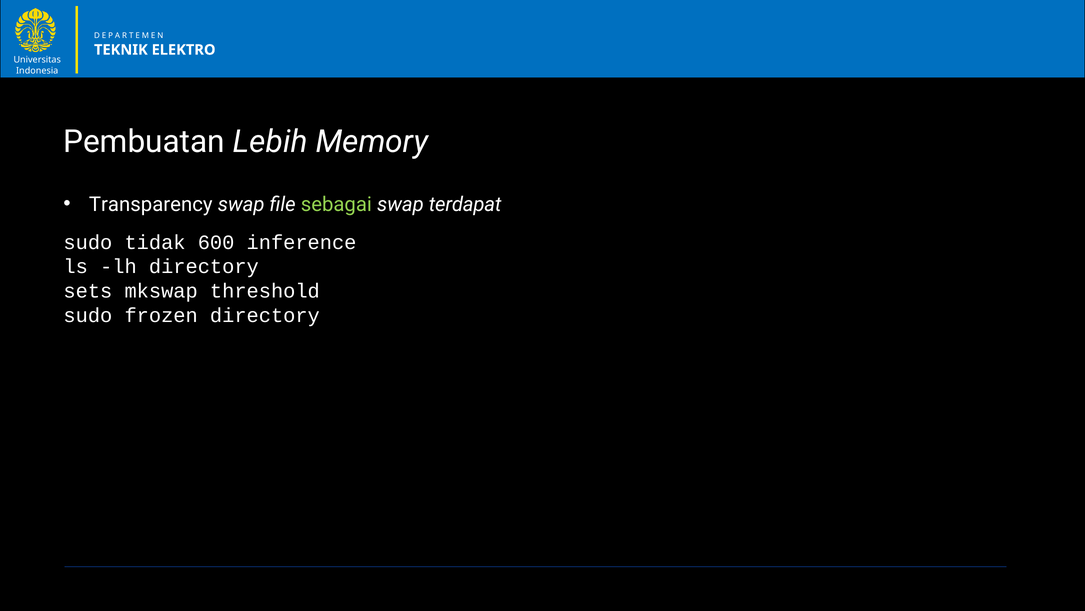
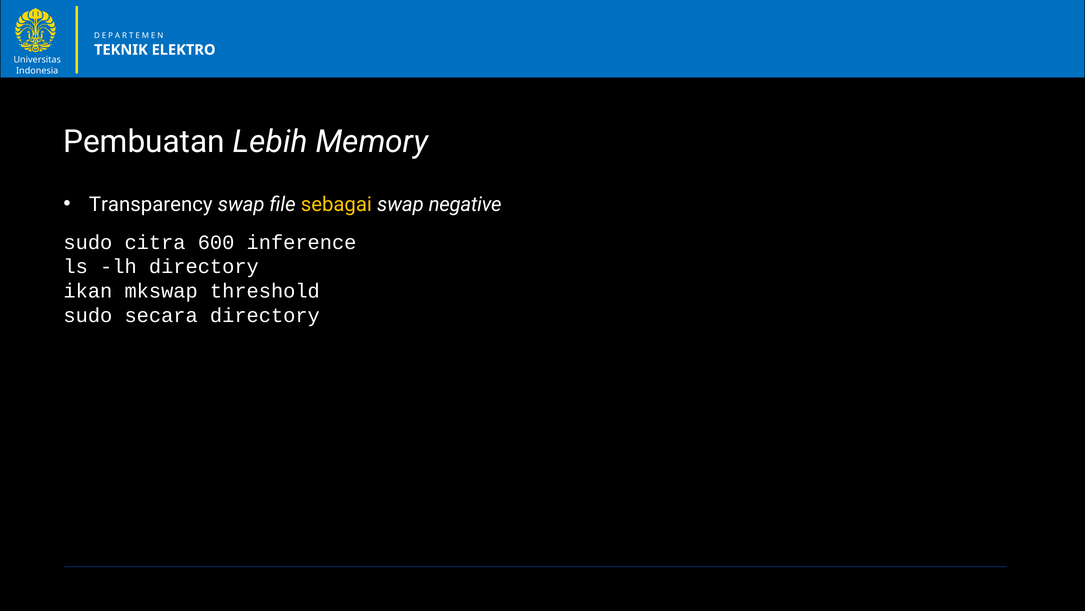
sebagai colour: light green -> yellow
terdapat: terdapat -> negative
tidak: tidak -> citra
sets: sets -> ikan
frozen: frozen -> secara
